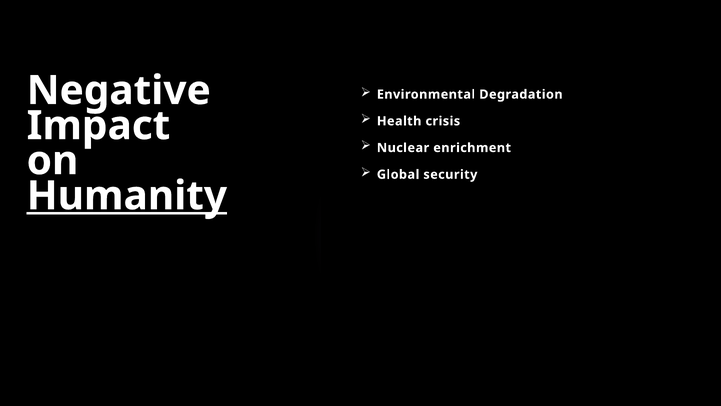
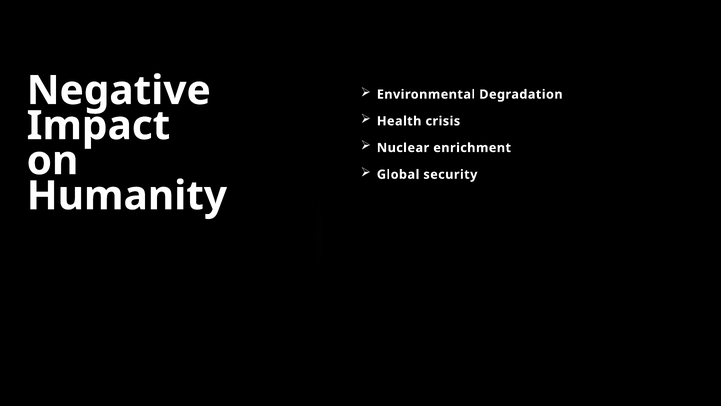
Humanity underline: present -> none
